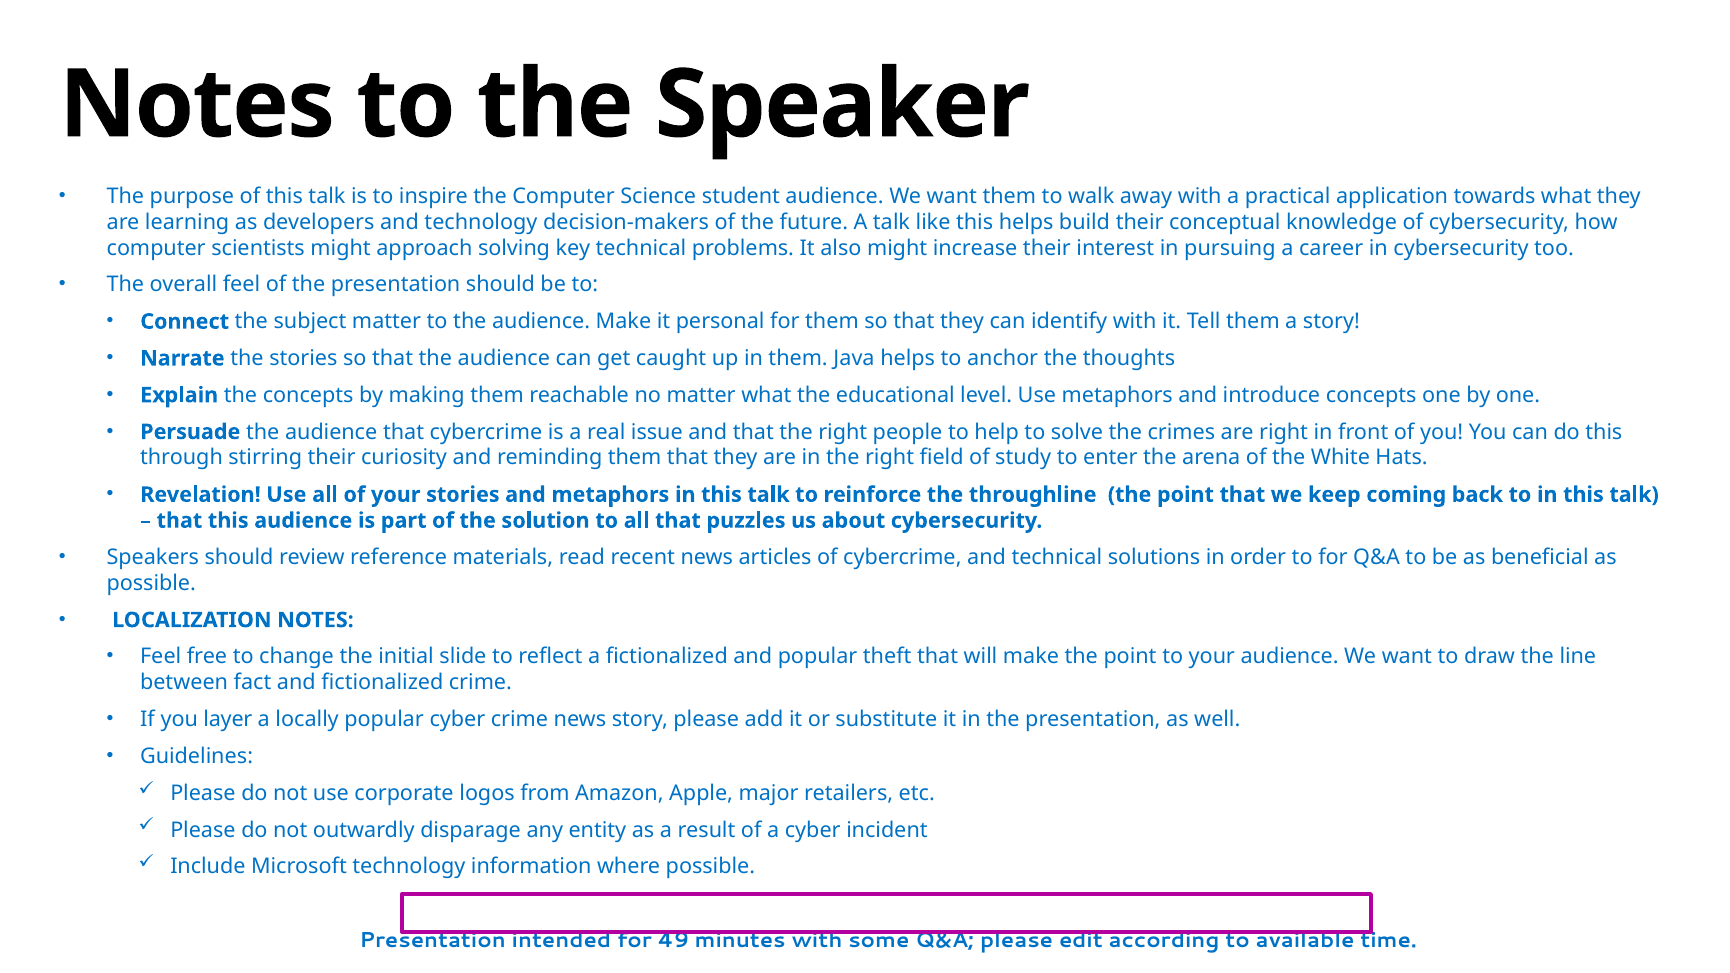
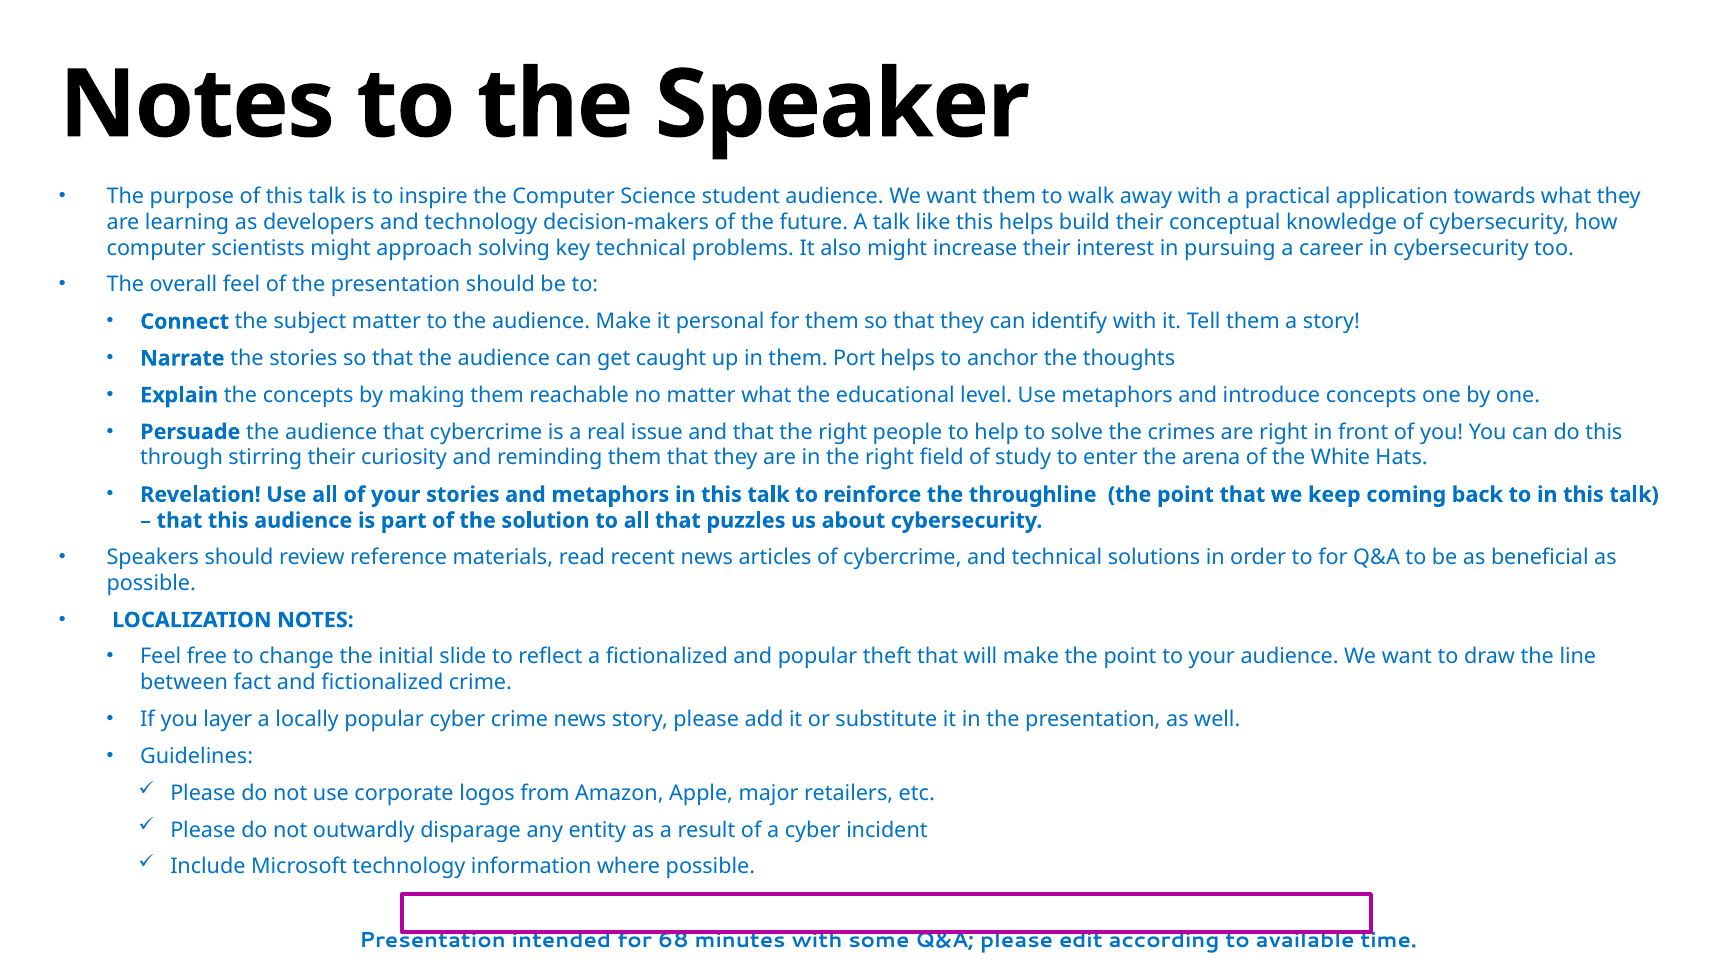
Java: Java -> Port
49: 49 -> 68
